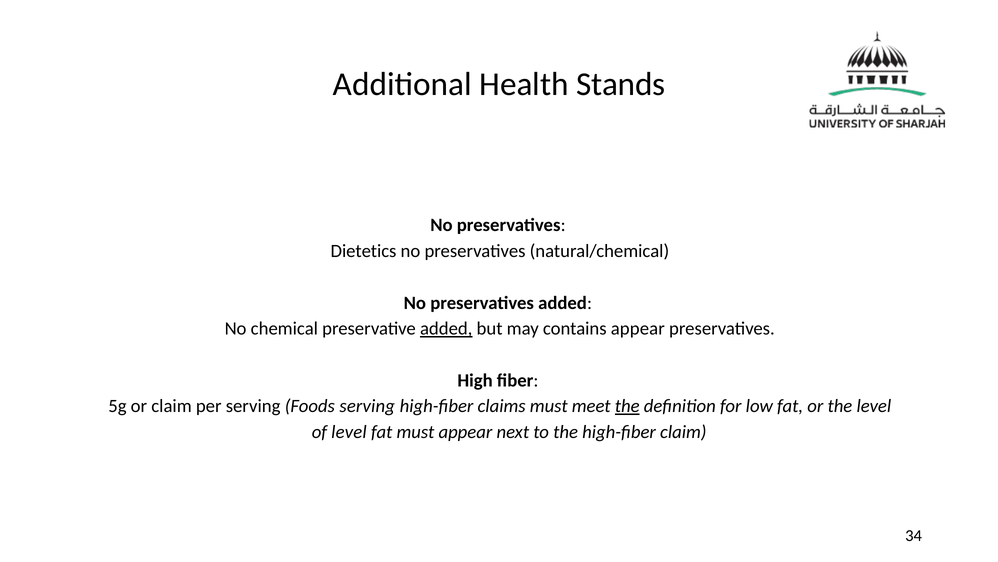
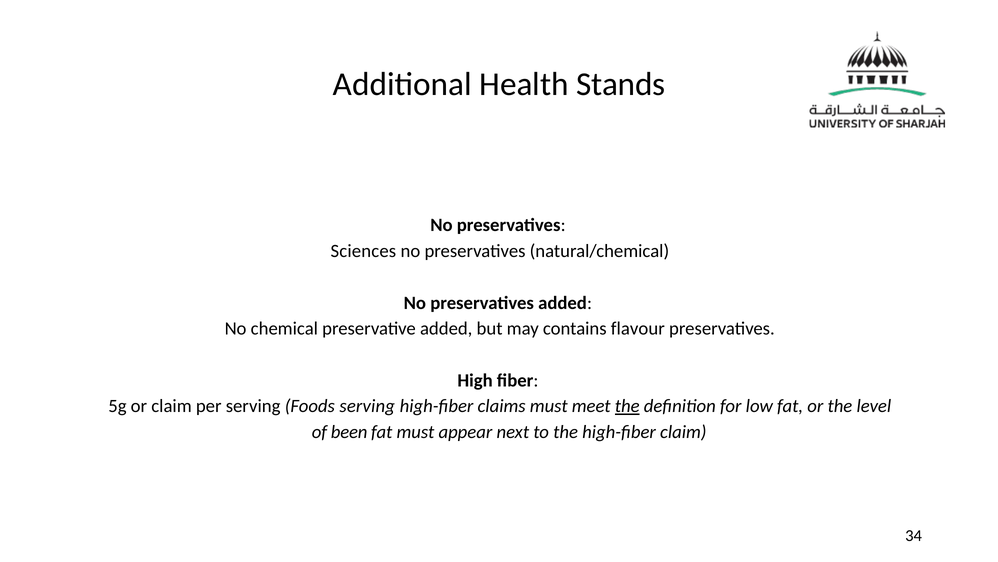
Dietetics: Dietetics -> Sciences
added at (446, 328) underline: present -> none
contains appear: appear -> flavour
of level: level -> been
